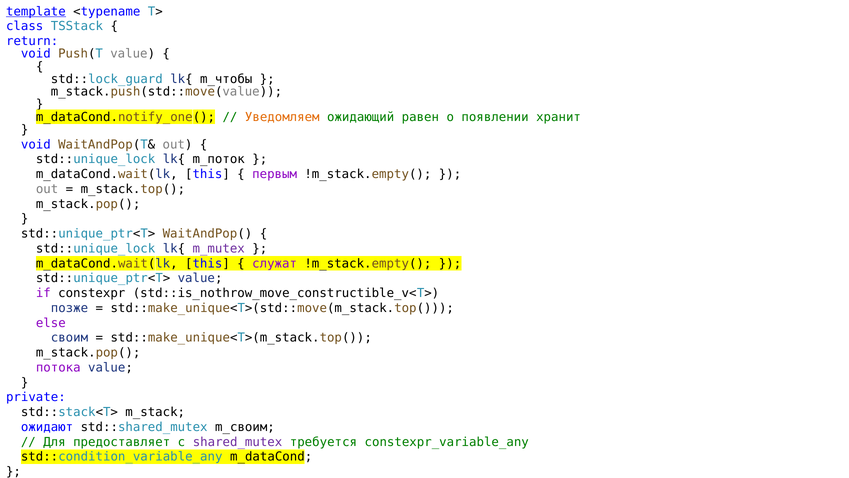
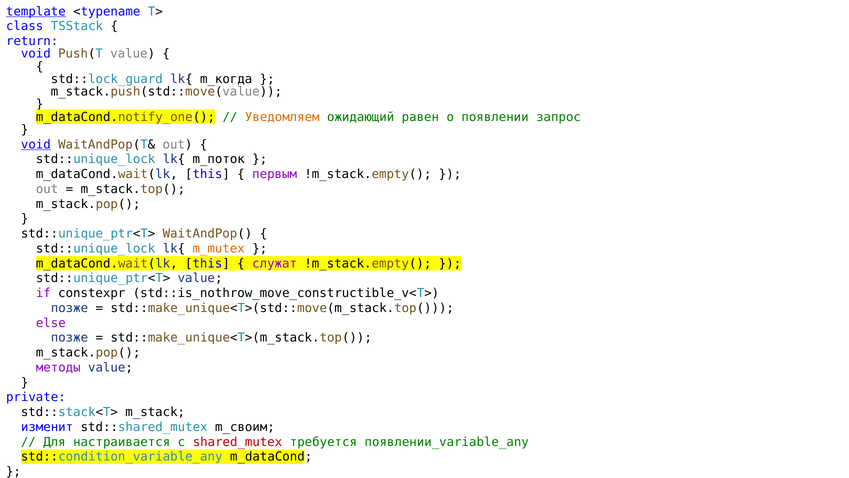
m_чтобы: m_чтобы -> m_когда
хранит: хранит -> запрос
void at (36, 144) underline: none -> present
m_mutex colour: purple -> orange
своим at (69, 338): своим -> позже
потока: потока -> методы
ожидают: ожидают -> изменит
предоставляет: предоставляет -> настраивается
shared_mutex colour: purple -> red
constexpr_variable_any: constexpr_variable_any -> появлении_variable_any
